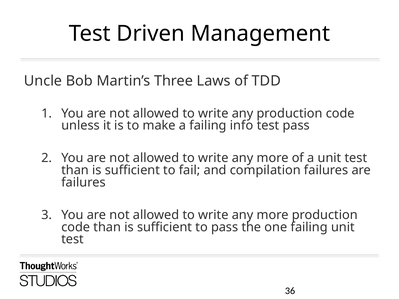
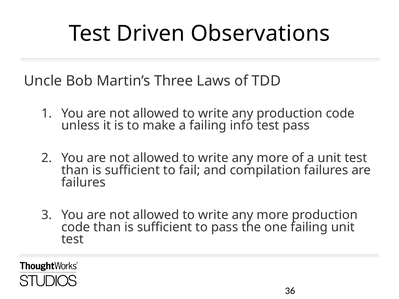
Management: Management -> Observations
